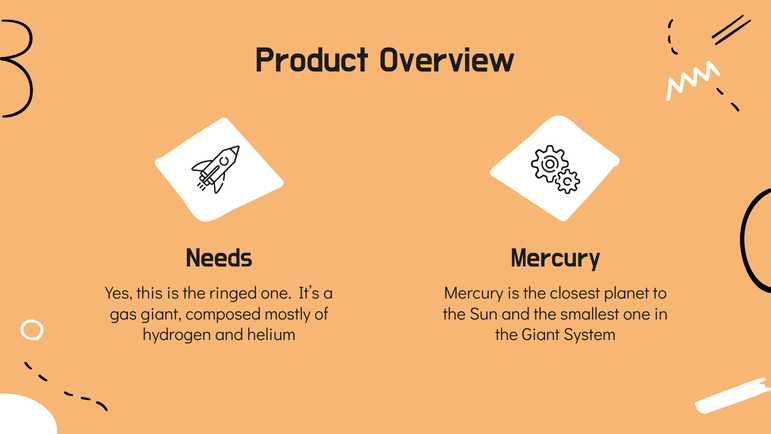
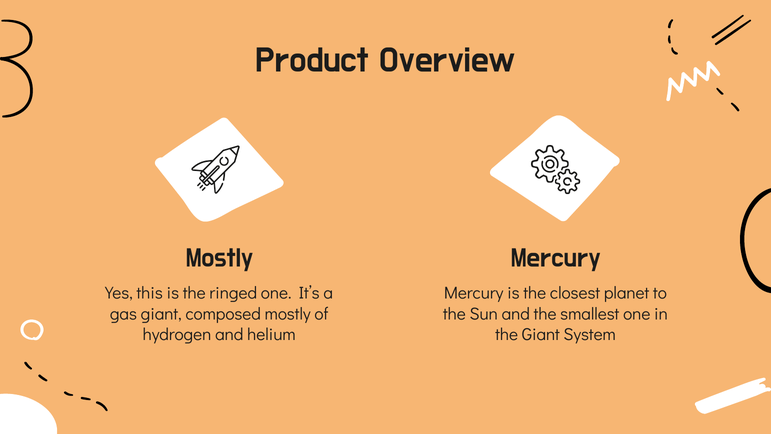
Needs at (219, 258): Needs -> Mostly
